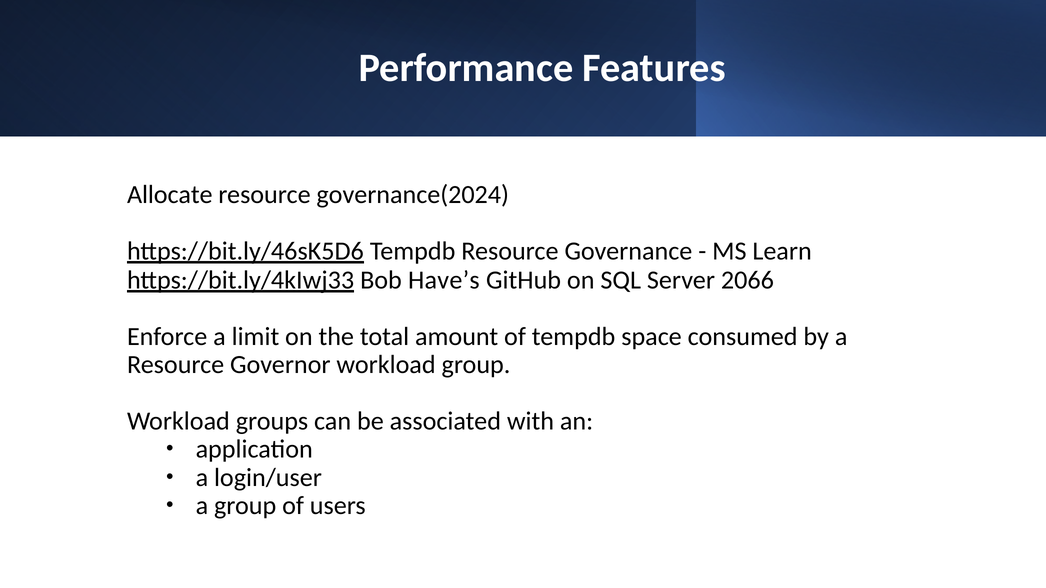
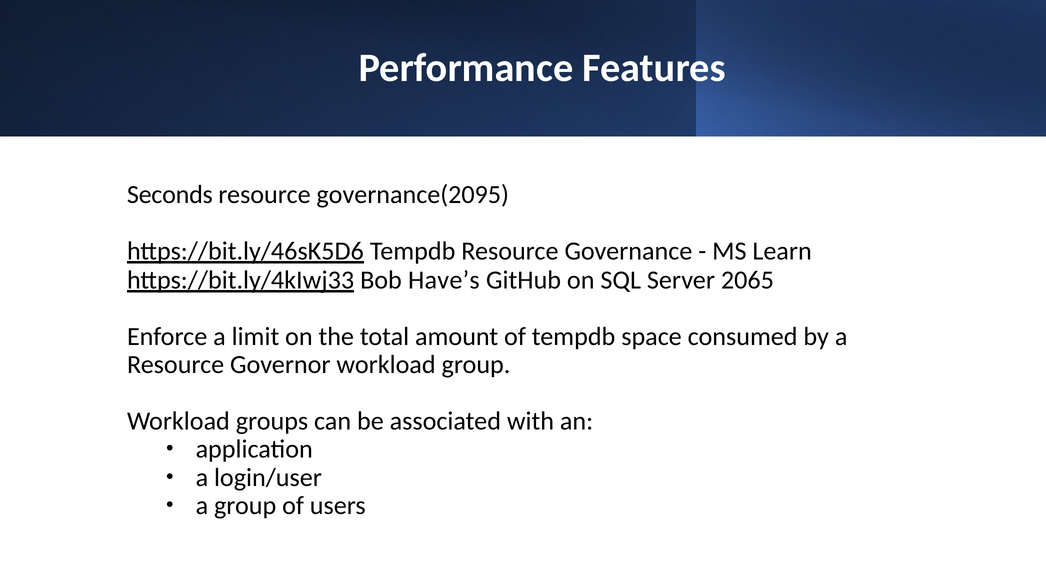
Allocate: Allocate -> Seconds
governance(2024: governance(2024 -> governance(2095
2066: 2066 -> 2065
